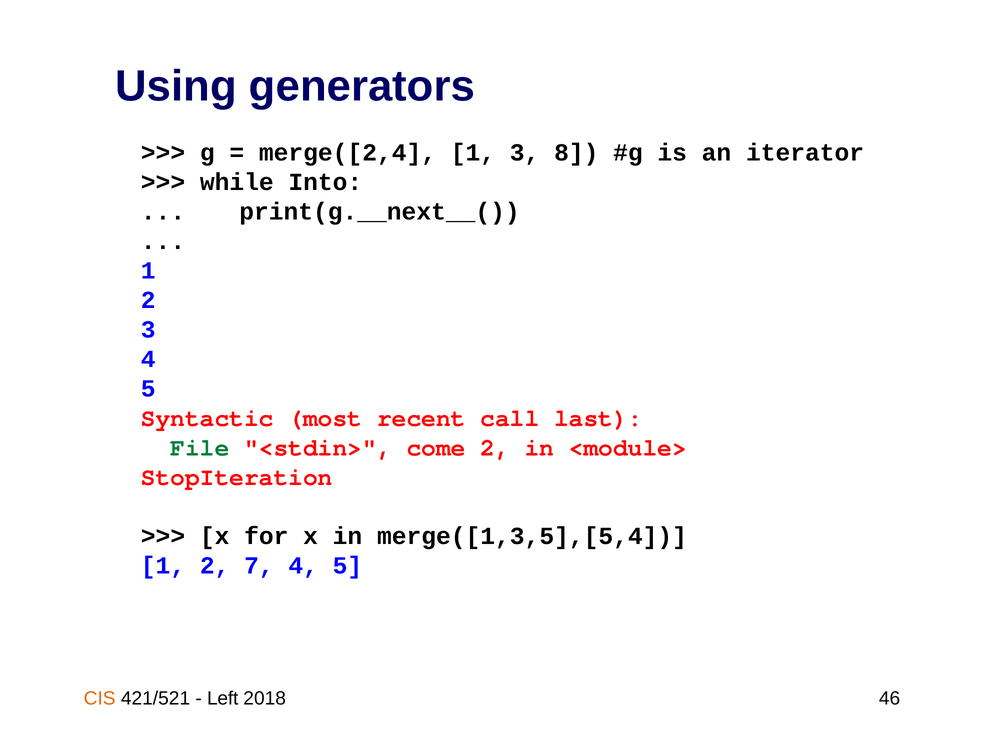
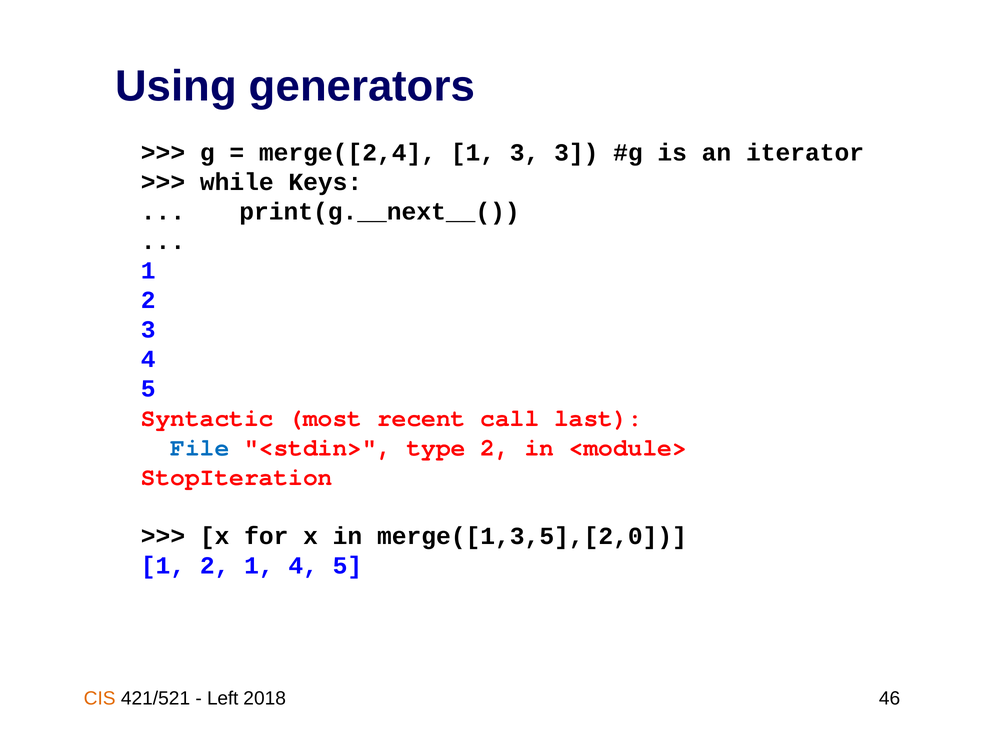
3 8: 8 -> 3
Into: Into -> Keys
File colour: green -> blue
come: come -> type
merge([1,3,5],[5,4: merge([1,3,5],[5,4 -> merge([1,3,5],[2,0
2 7: 7 -> 1
